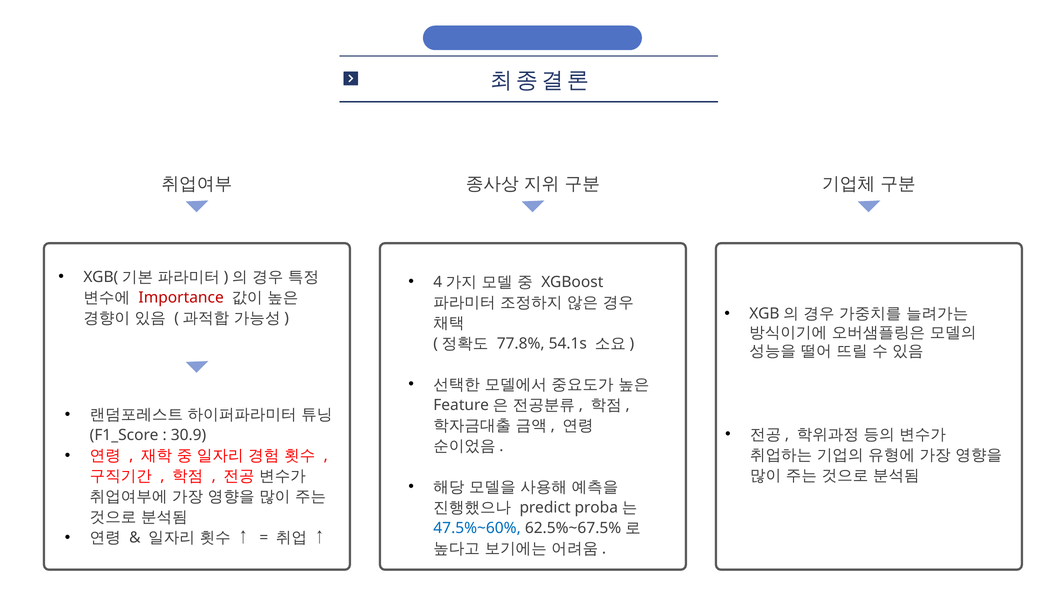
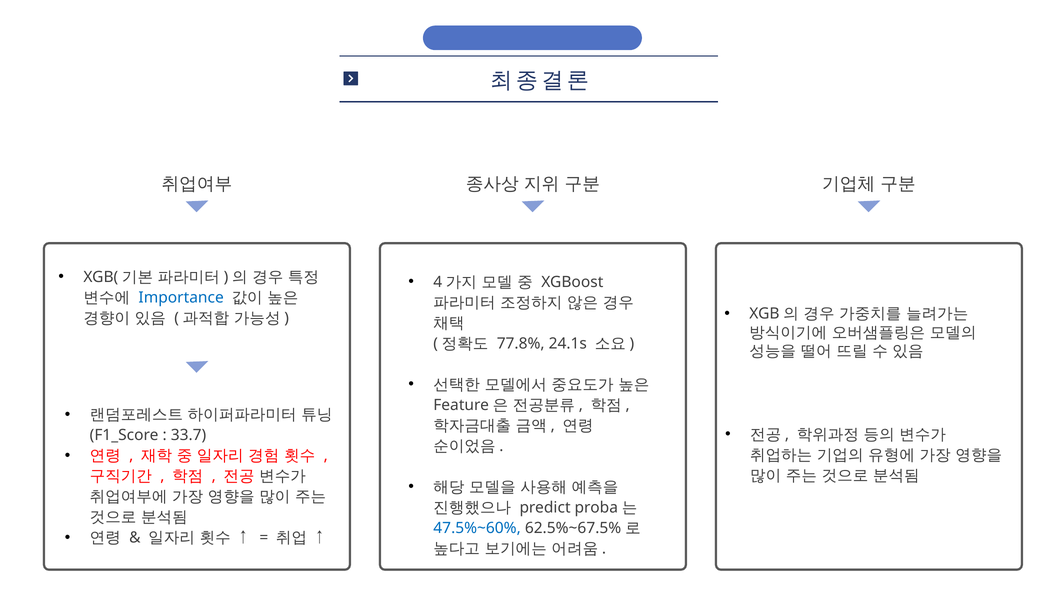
Importance colour: red -> blue
54.1s: 54.1s -> 24.1s
30.9: 30.9 -> 33.7
